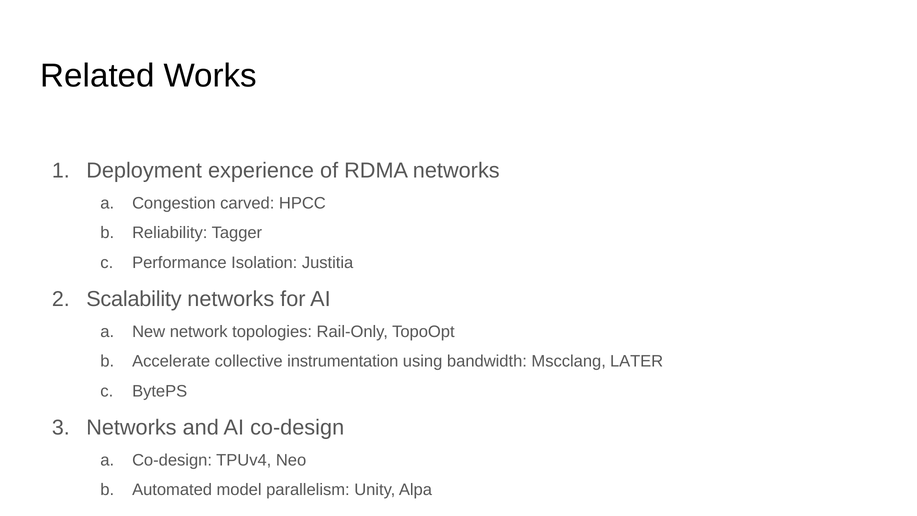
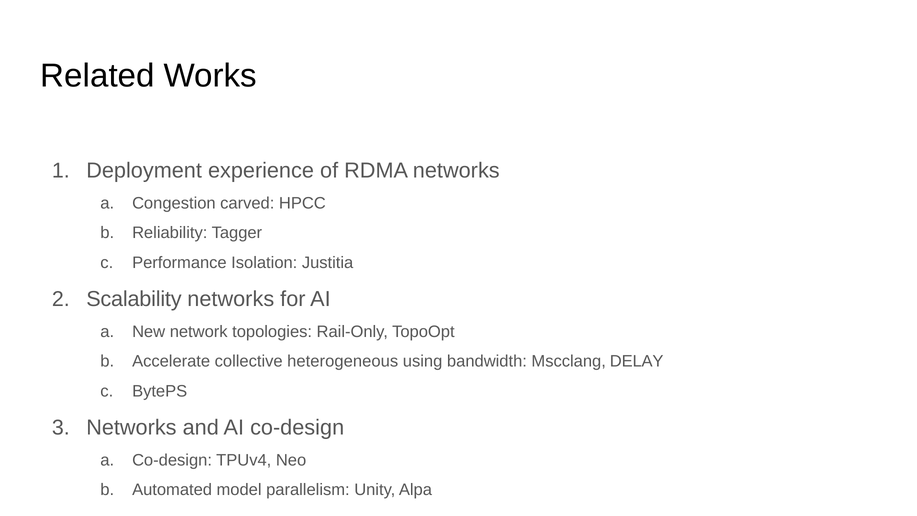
instrumentation: instrumentation -> heterogeneous
LATER: LATER -> DELAY
